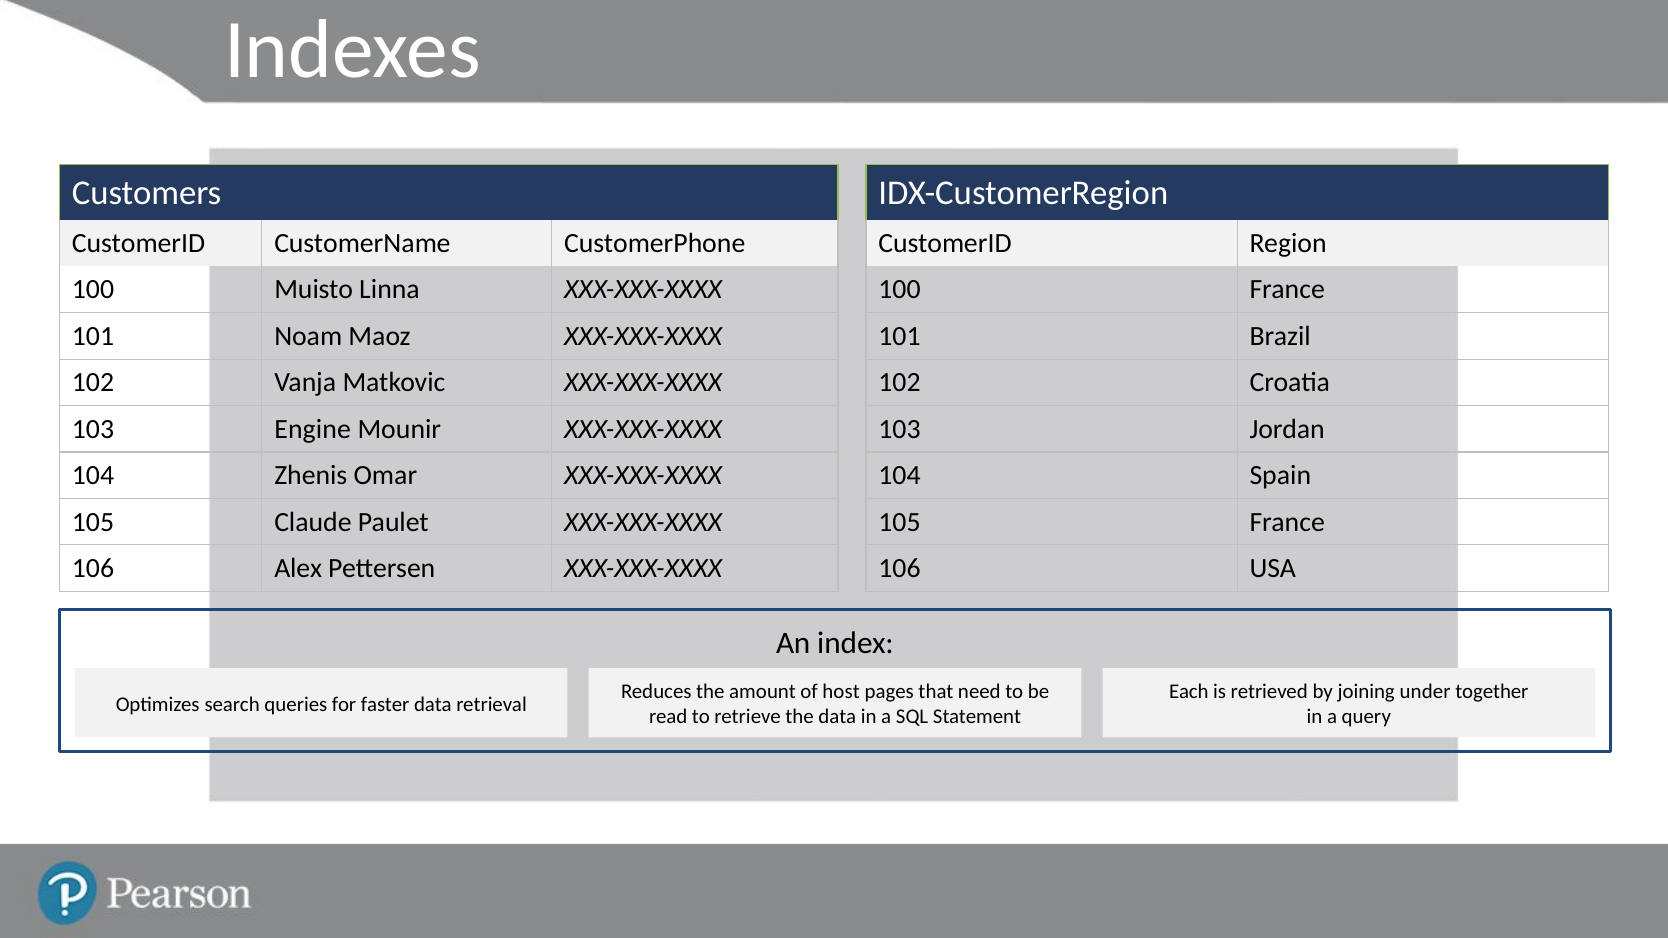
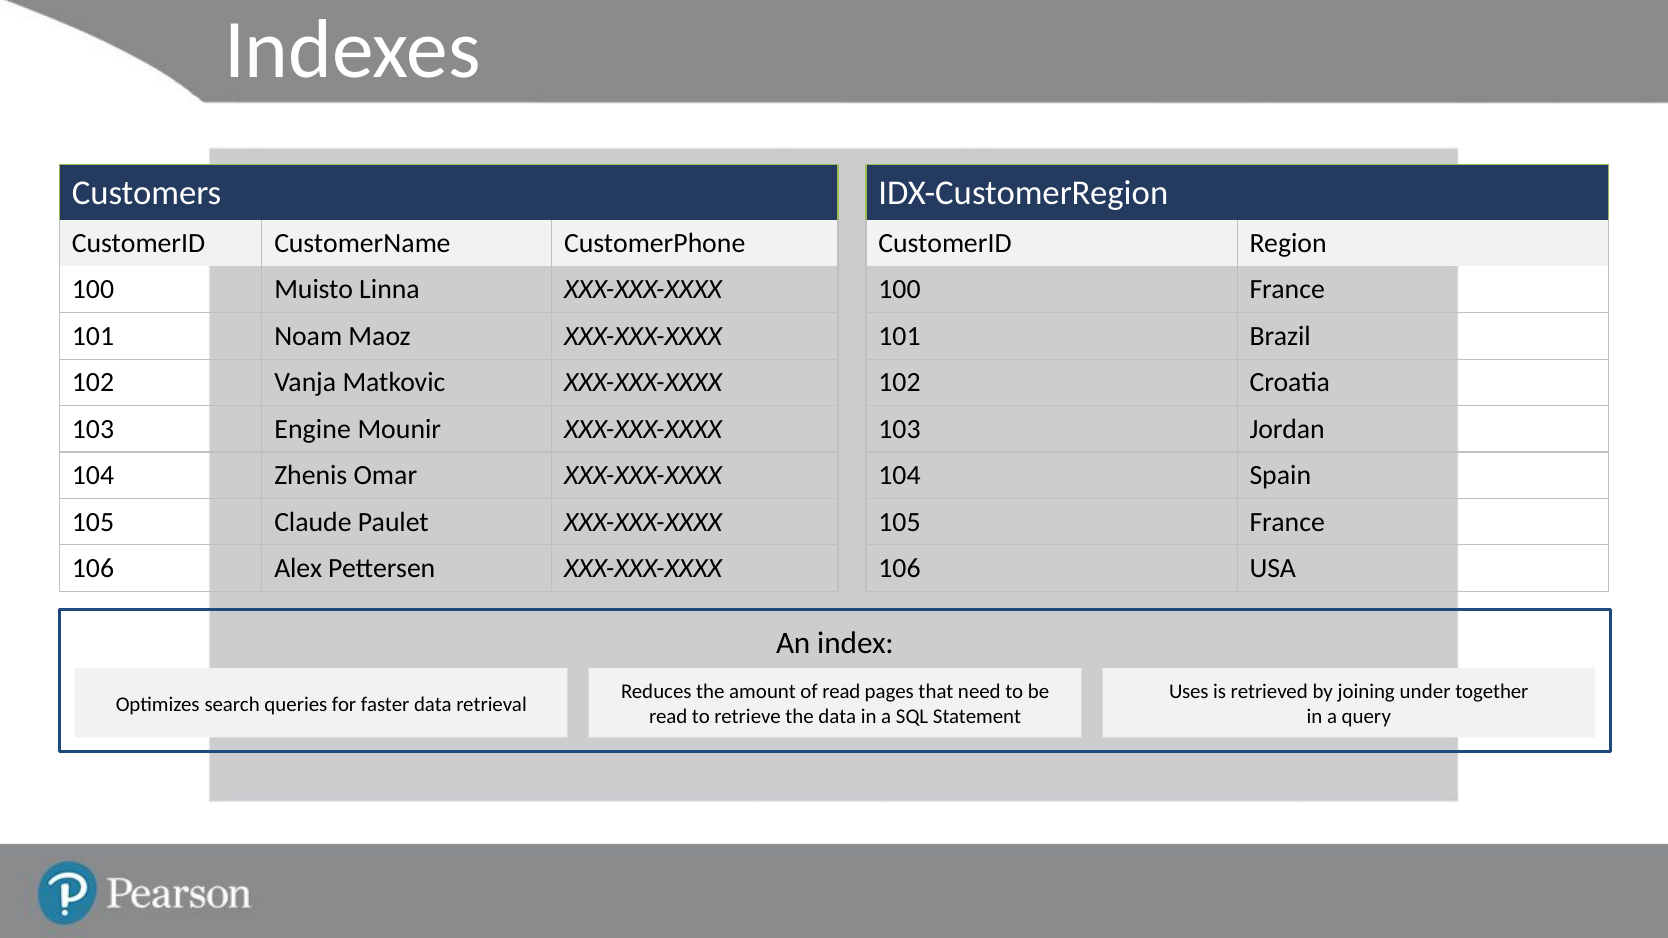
of host: host -> read
Each: Each -> Uses
